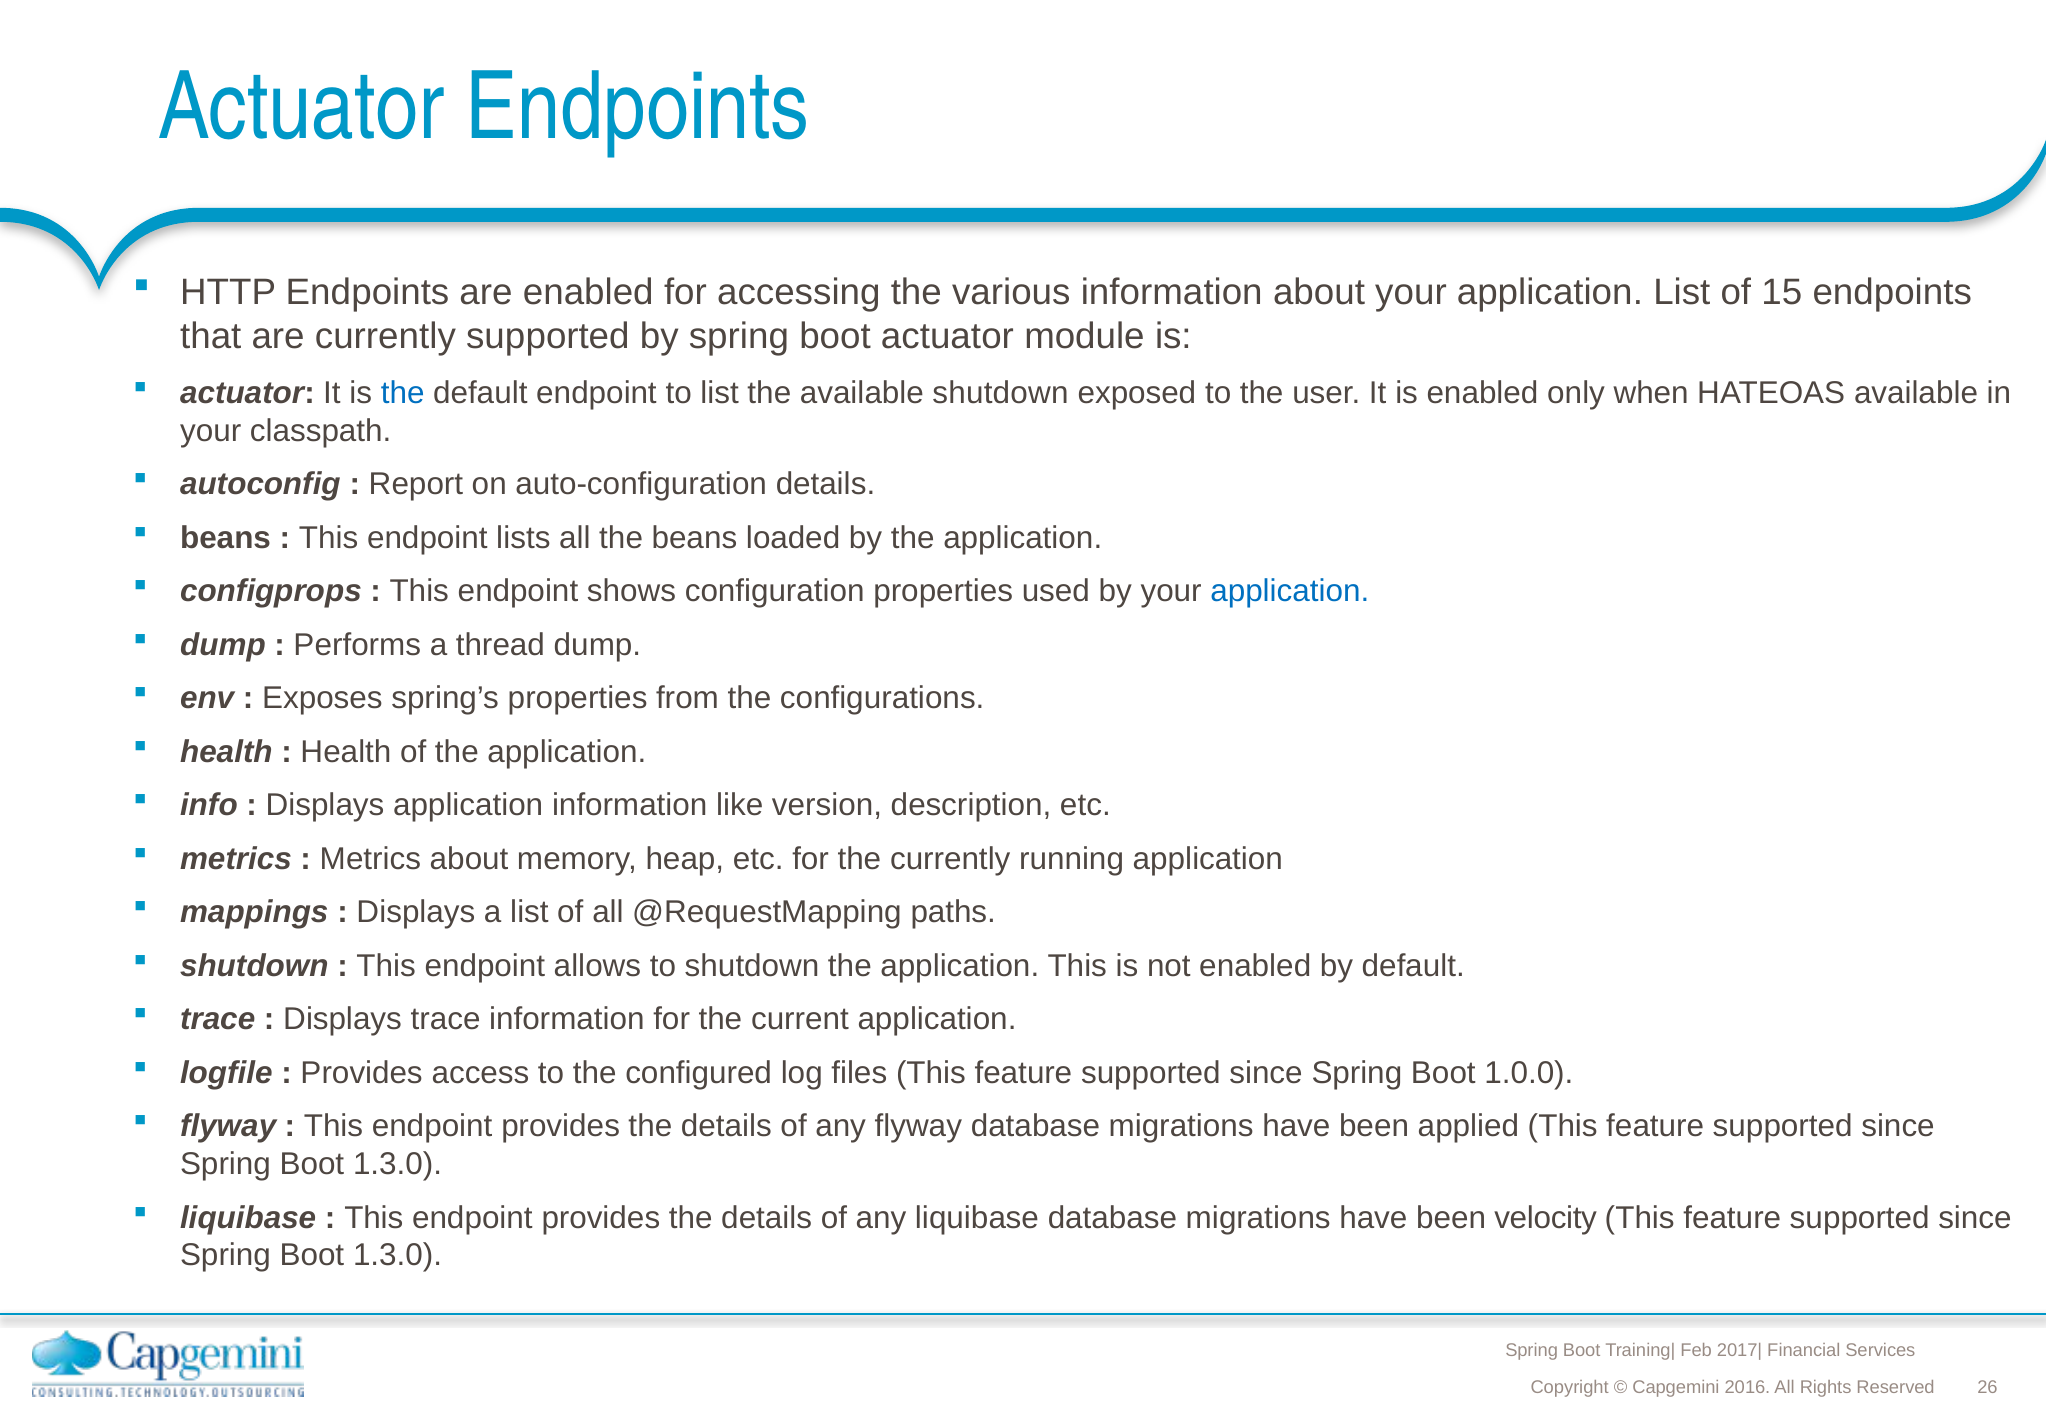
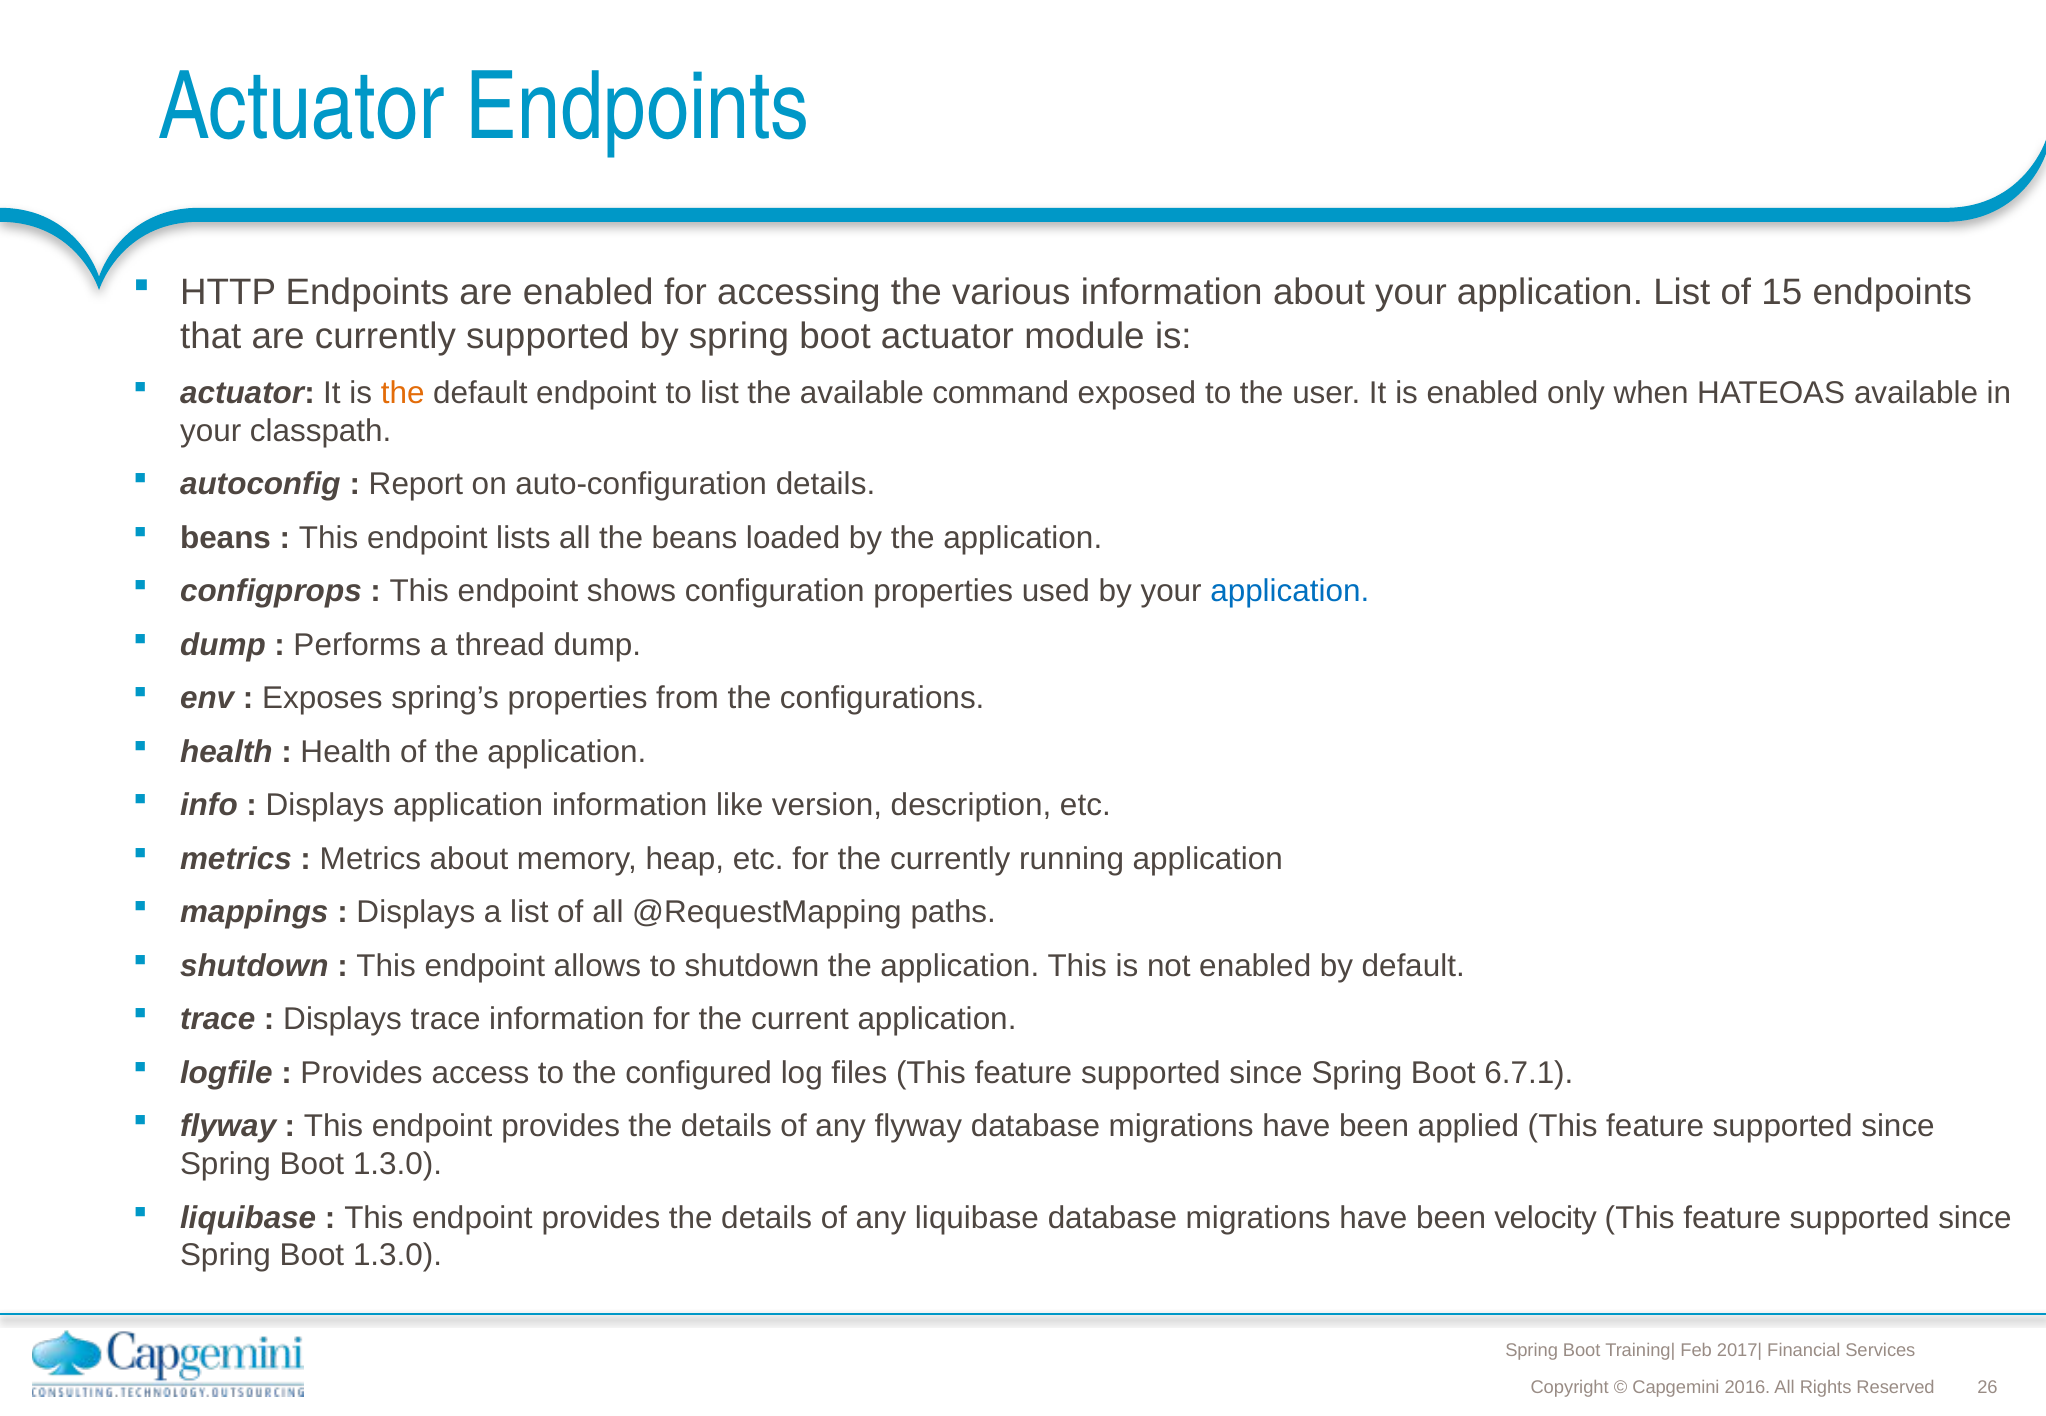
the at (403, 393) colour: blue -> orange
available shutdown: shutdown -> command
1.0.0: 1.0.0 -> 6.7.1
